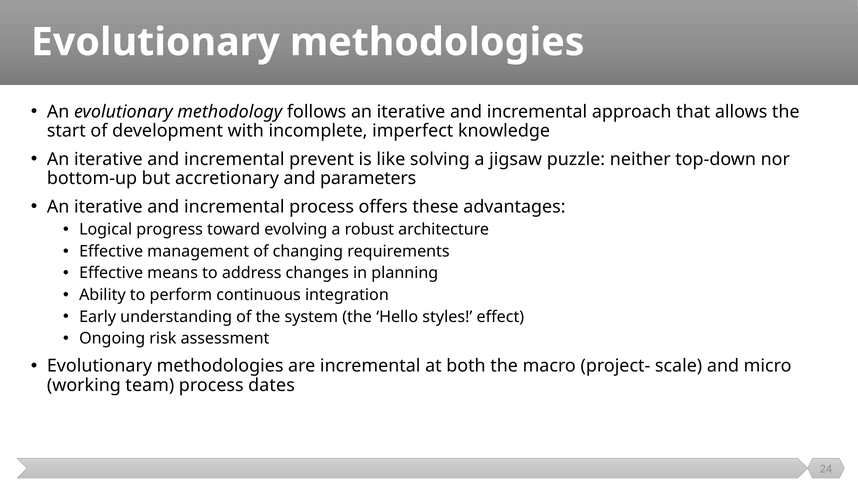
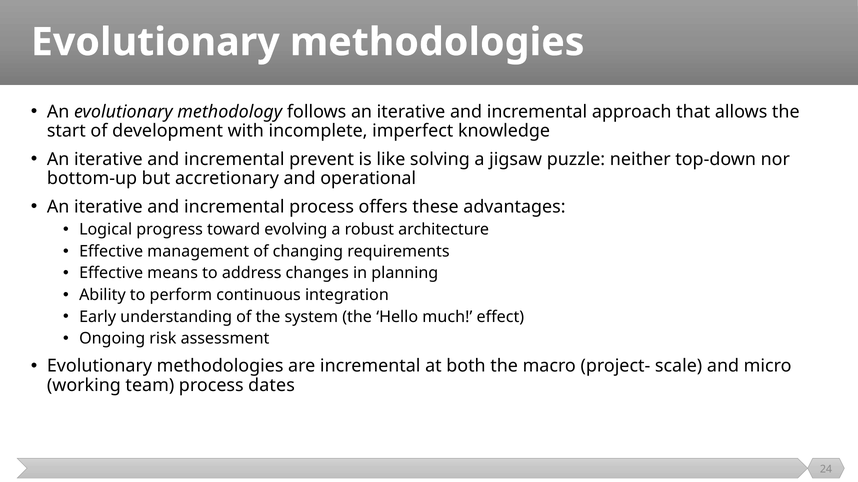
parameters: parameters -> operational
styles: styles -> much
